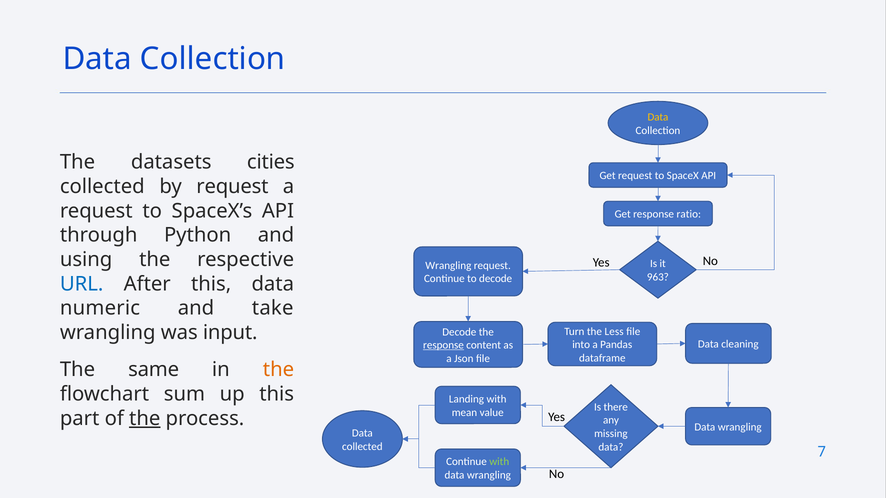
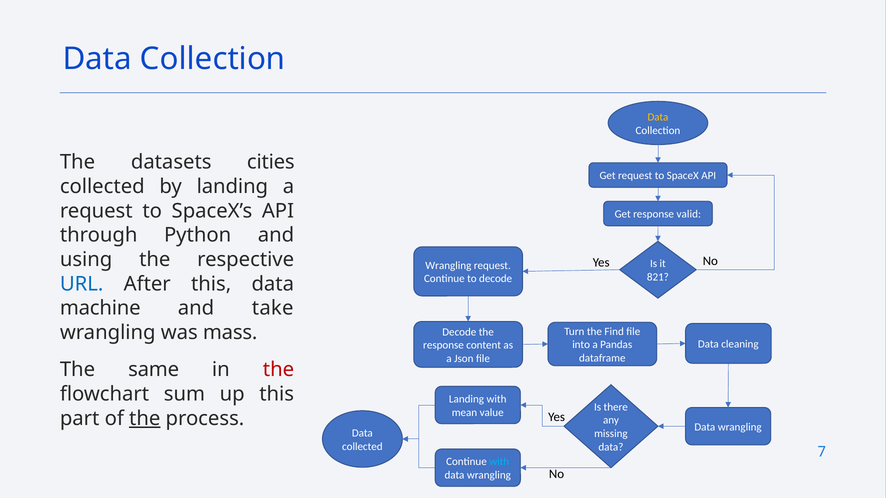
by request: request -> landing
ratio: ratio -> valid
963: 963 -> 821
numeric: numeric -> machine
input: input -> mass
Less: Less -> Find
response at (443, 345) underline: present -> none
the at (278, 370) colour: orange -> red
with at (499, 462) colour: light green -> light blue
